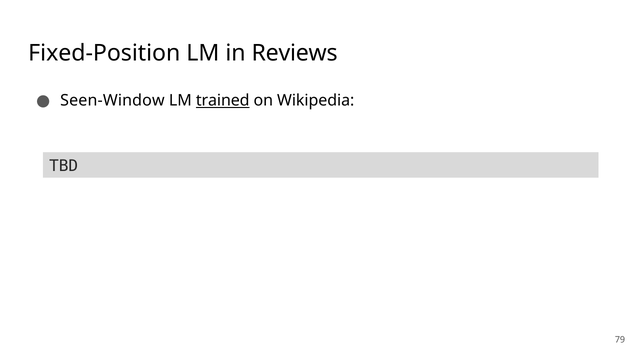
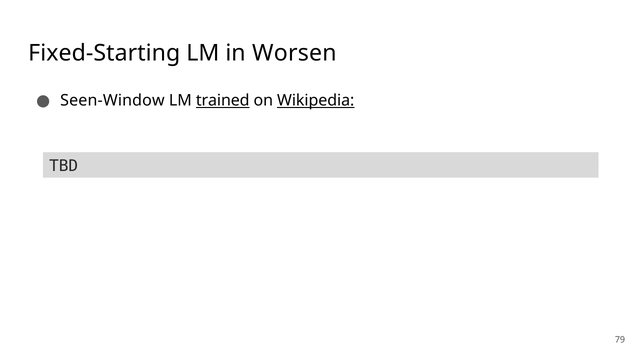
Fixed-Position: Fixed-Position -> Fixed-Starting
Reviews: Reviews -> Worsen
Wikipedia underline: none -> present
